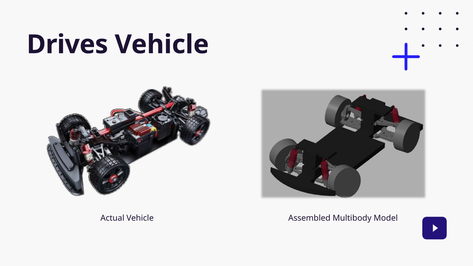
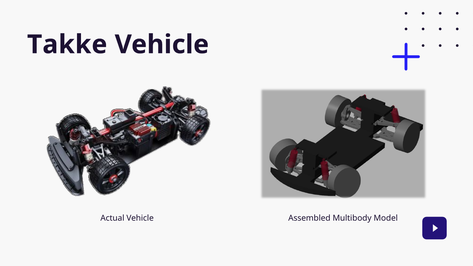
Drives: Drives -> Takke
